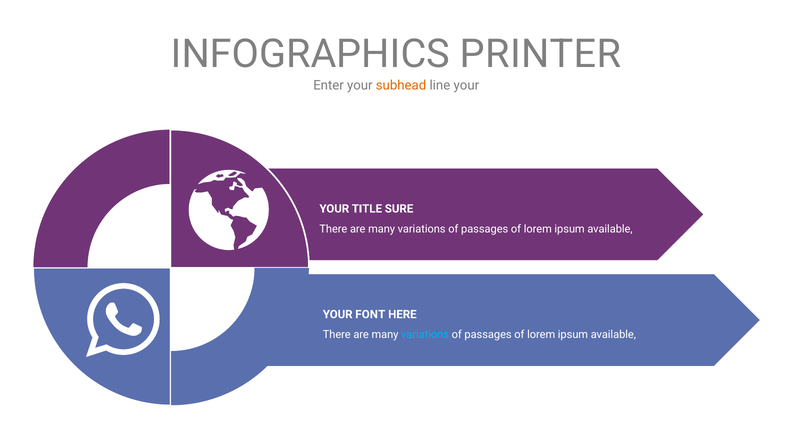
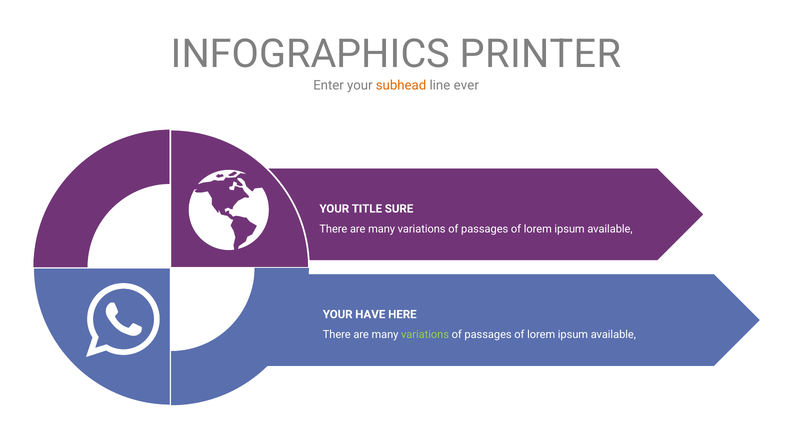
line your: your -> ever
FONT: FONT -> HAVE
variations at (425, 334) colour: light blue -> light green
